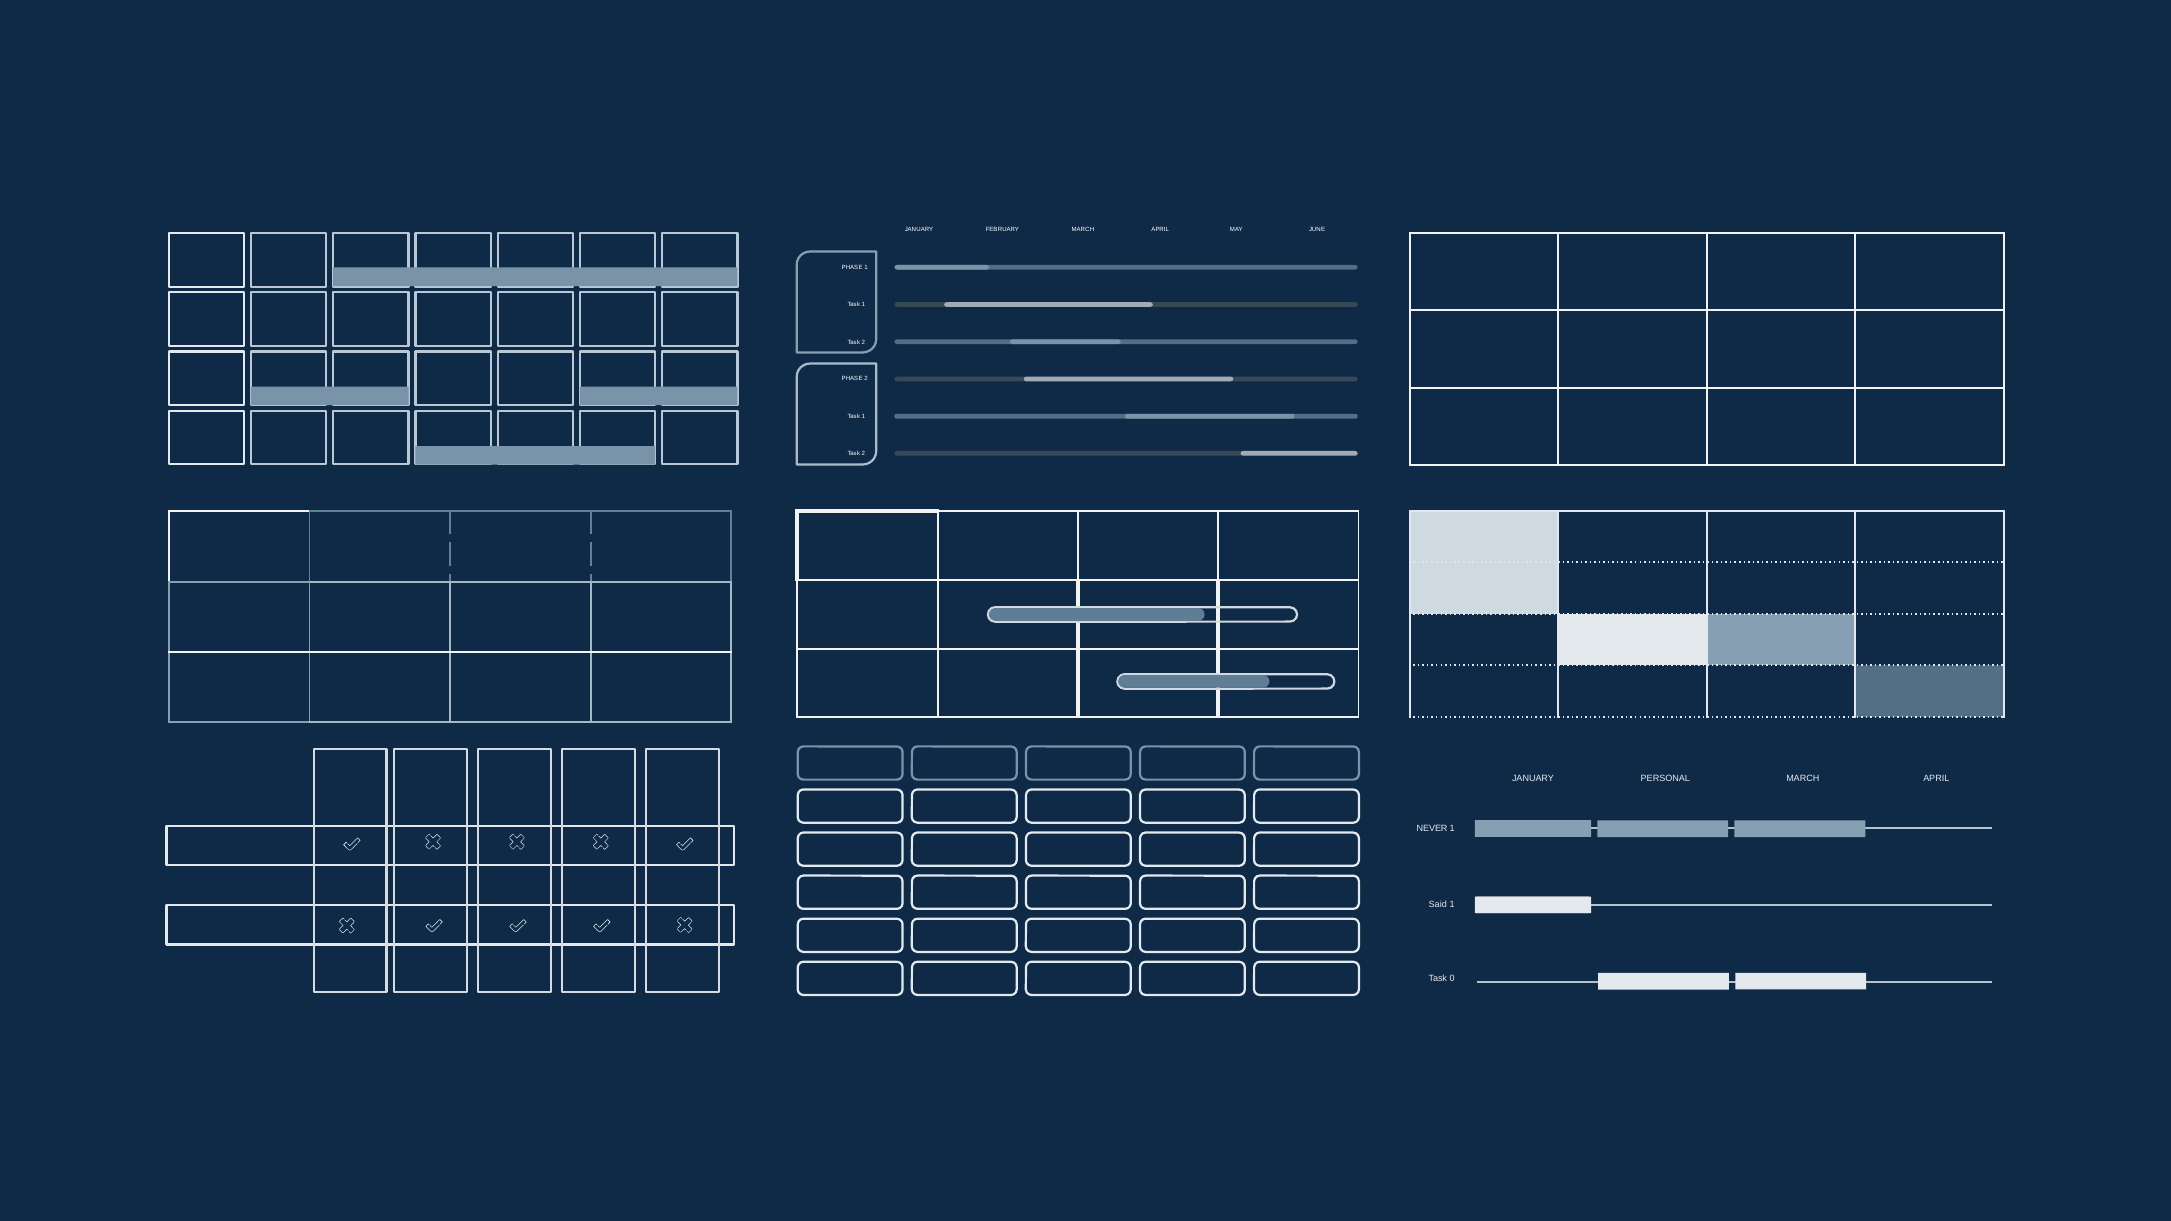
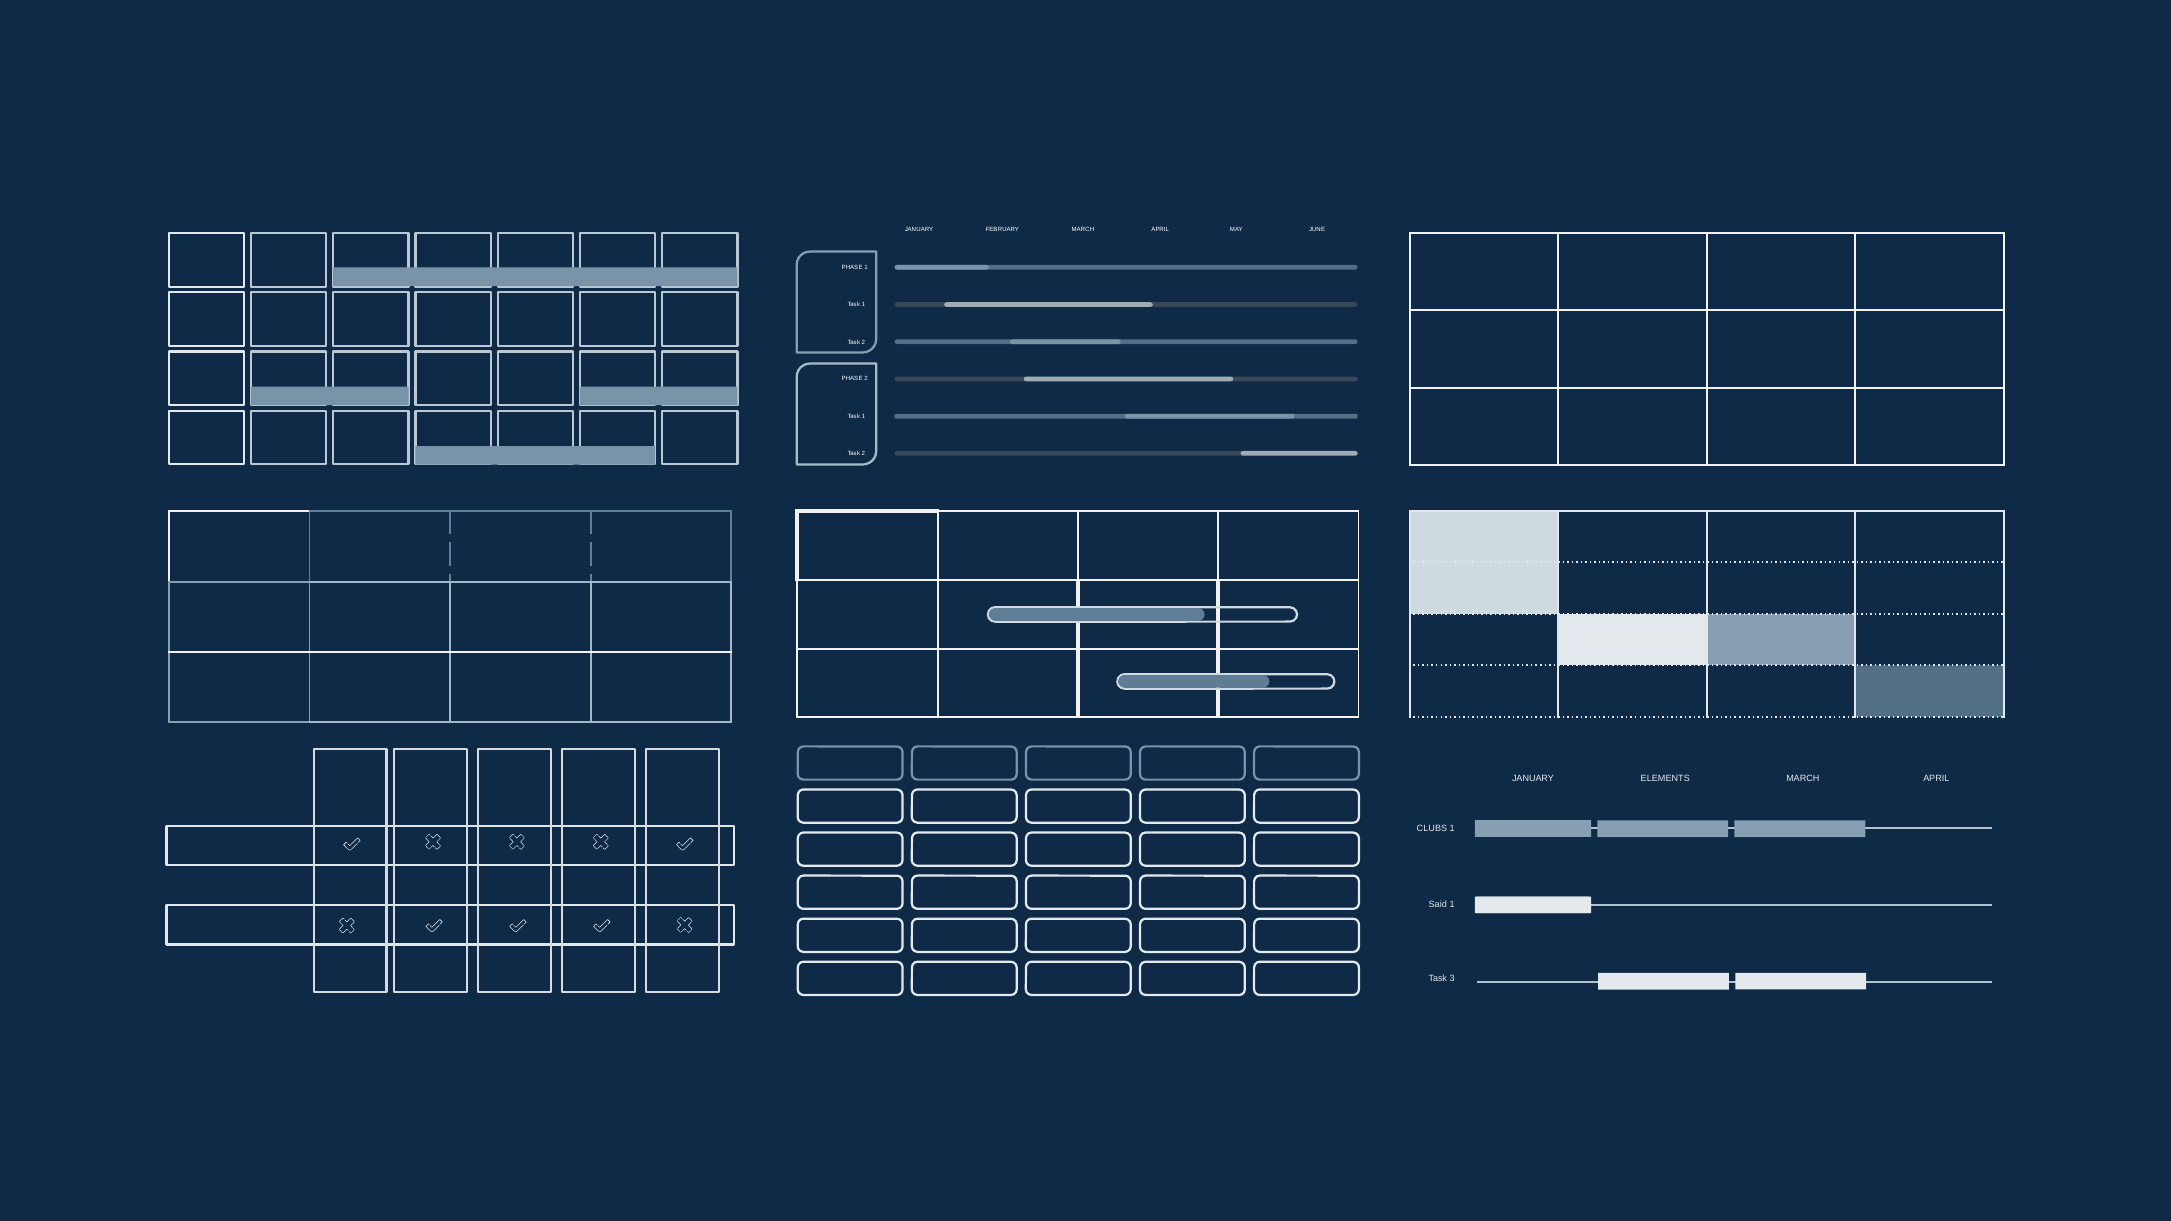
PERSONAL: PERSONAL -> ELEMENTS
NEVER: NEVER -> CLUBS
0: 0 -> 3
